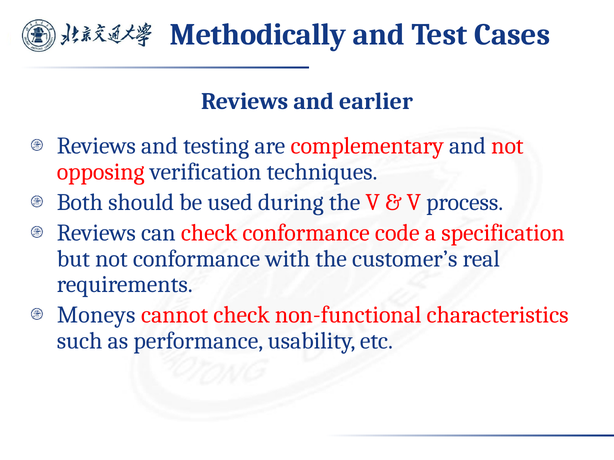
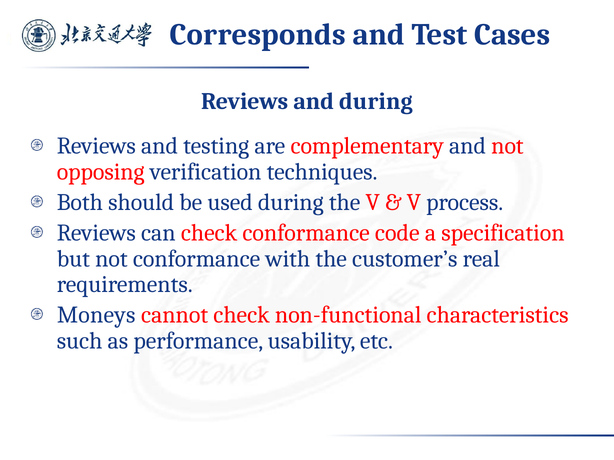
Methodically: Methodically -> Corresponds
and earlier: earlier -> during
